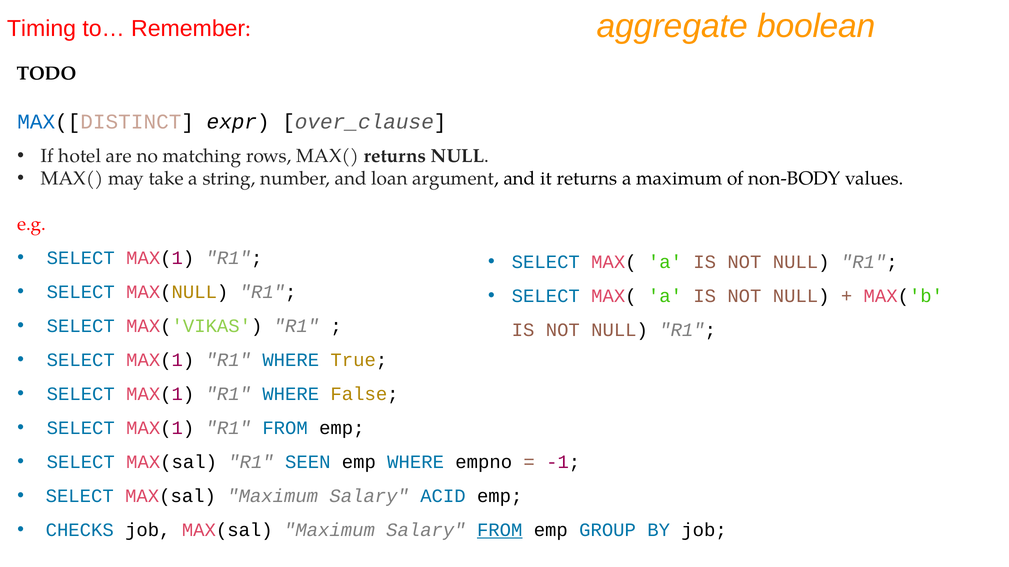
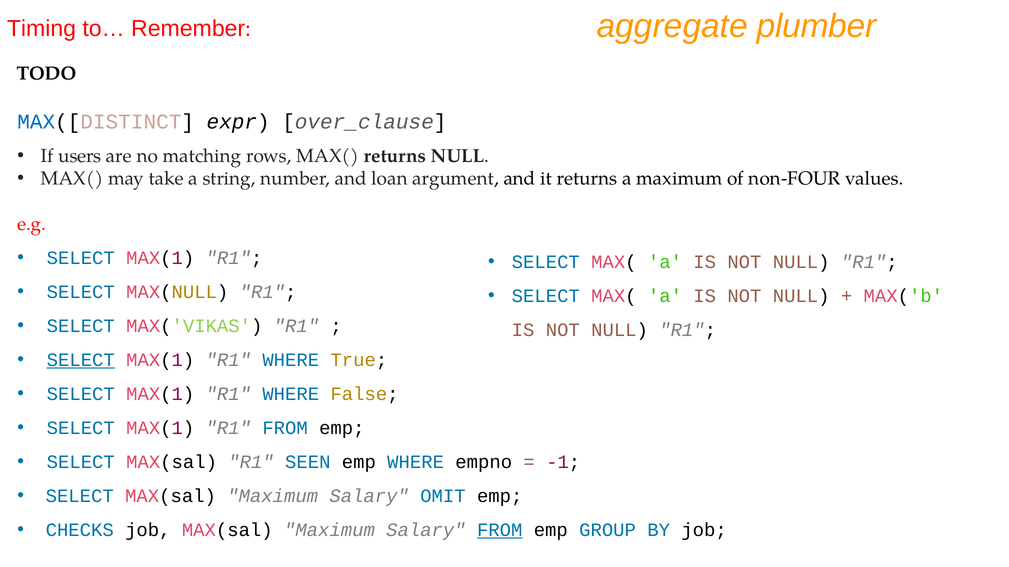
boolean: boolean -> plumber
hotel: hotel -> users
non-BODY: non-BODY -> non-FOUR
SELECT at (81, 360) underline: none -> present
ACID: ACID -> OMIT
